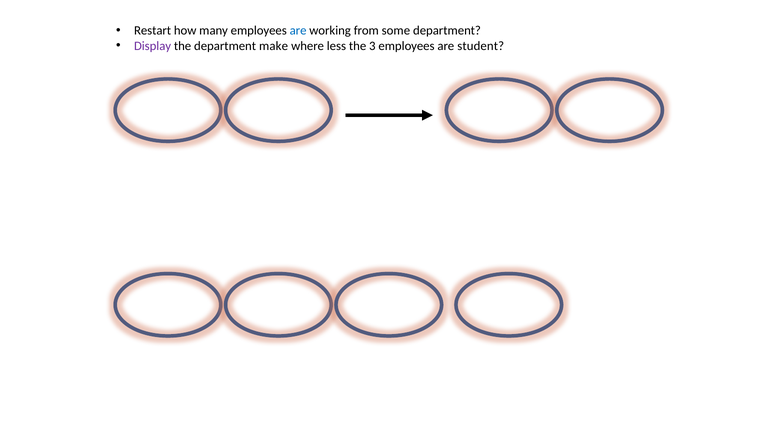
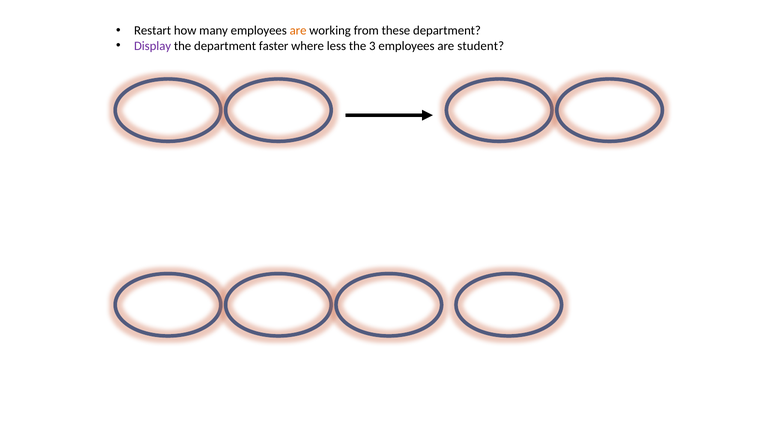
are at (298, 31) colour: blue -> orange
some: some -> these
make: make -> faster
